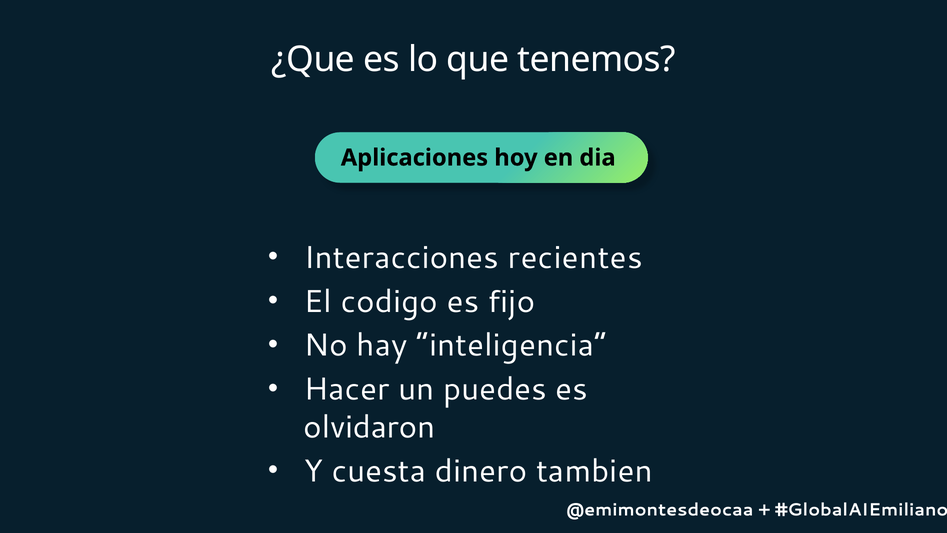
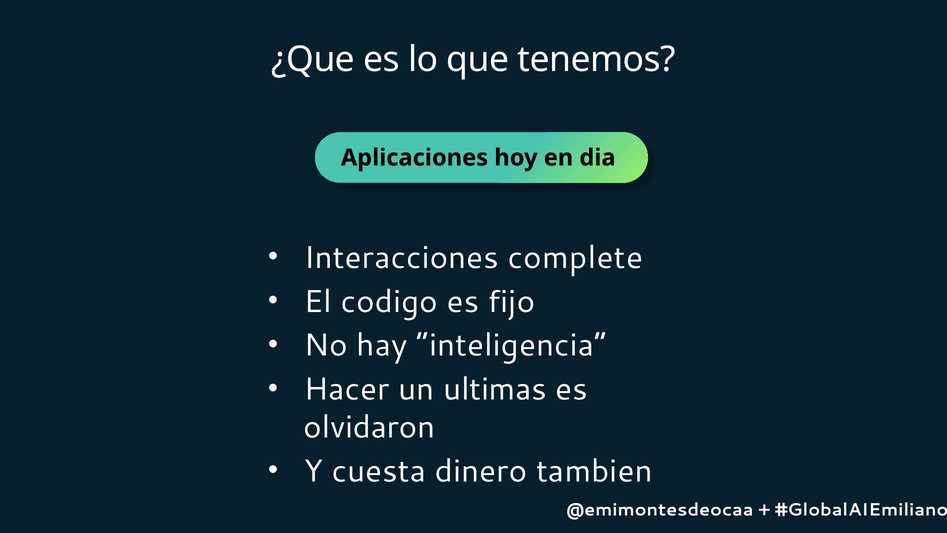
recientes: recientes -> complete
puedes: puedes -> ultimas
